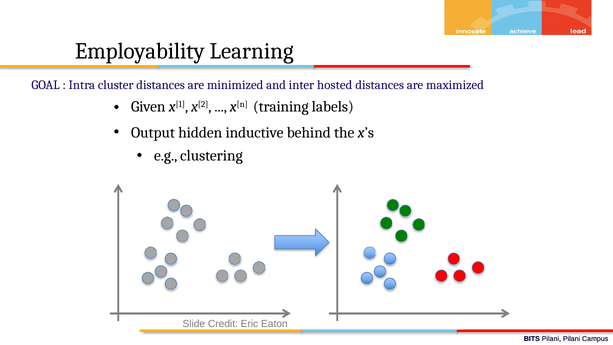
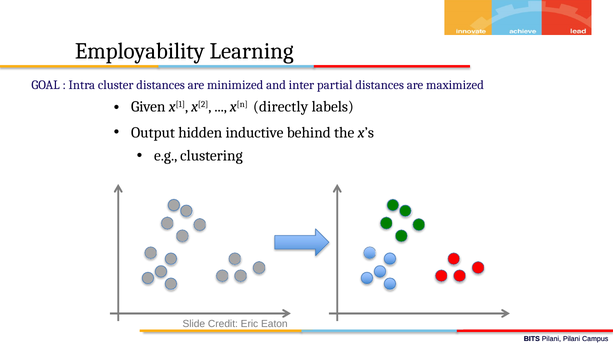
hosted: hosted -> partial
training: training -> directly
